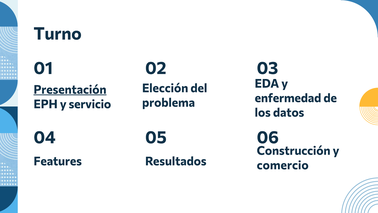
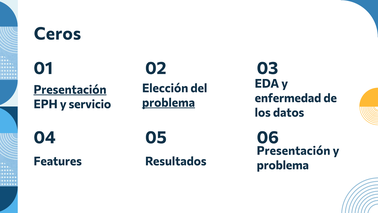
Turno: Turno -> Ceros
problema at (169, 103) underline: none -> present
Construcción at (294, 151): Construcción -> Presentación
comercio at (283, 165): comercio -> problema
